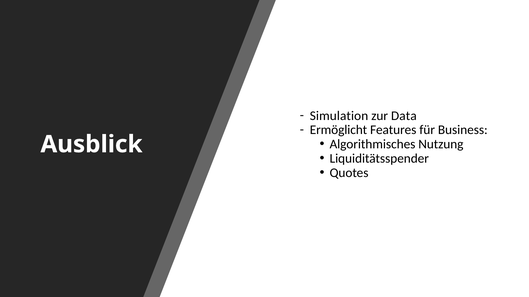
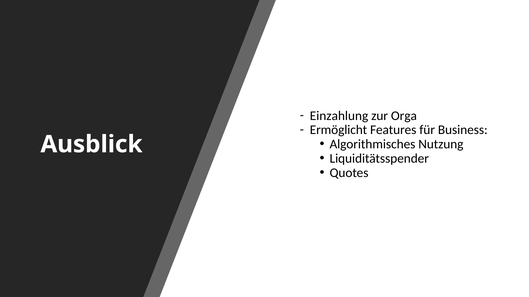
Simulation: Simulation -> Einzahlung
Data: Data -> Orga
